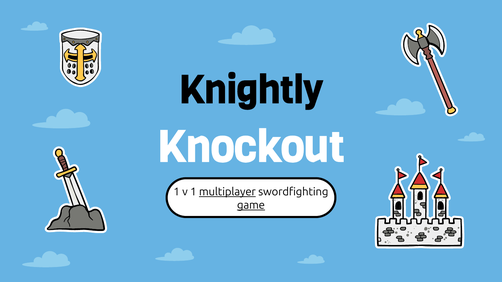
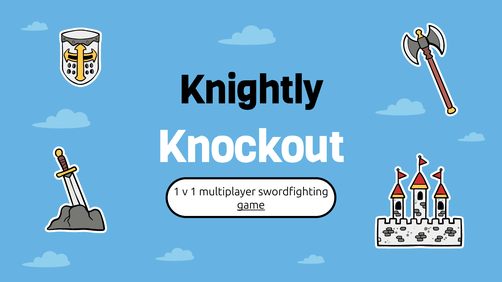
multiplayer underline: present -> none
